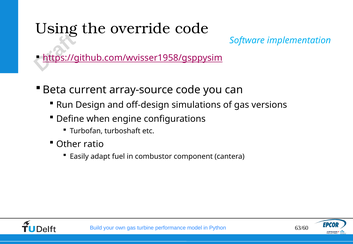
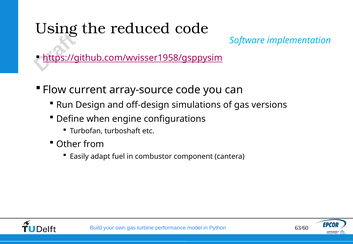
override: override -> reduced
Beta: Beta -> Flow
ratio: ratio -> from
